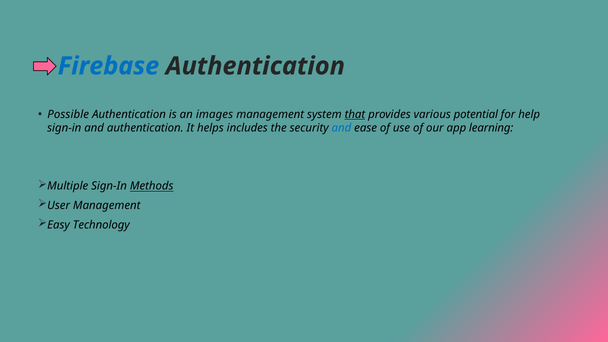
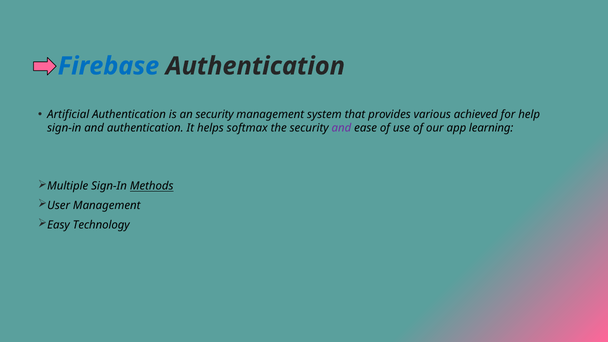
Possible: Possible -> Artificial
an images: images -> security
that underline: present -> none
potential: potential -> achieved
includes: includes -> softmax
and at (341, 128) colour: blue -> purple
